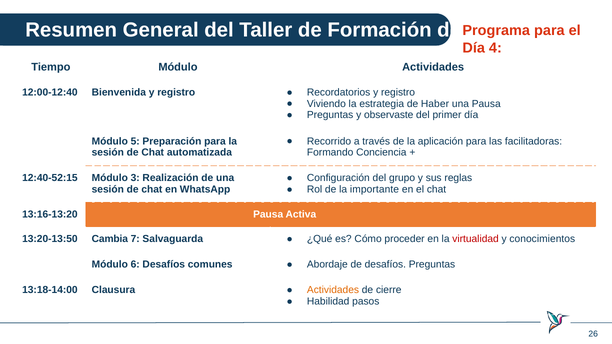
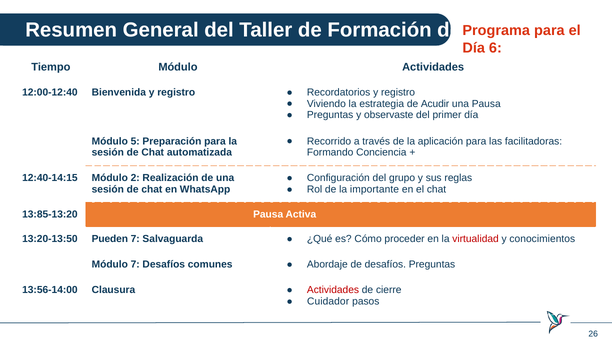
4: 4 -> 6
Haber: Haber -> Acudir
12:40-52:15: 12:40-52:15 -> 12:40-14:15
3: 3 -> 2
13:16-13:20: 13:16-13:20 -> 13:85-13:20
Cambia: Cambia -> Pueden
Módulo 6: 6 -> 7
13:18-14:00: 13:18-14:00 -> 13:56-14:00
Actividades at (333, 290) colour: orange -> red
Habilidad: Habilidad -> Cuidador
